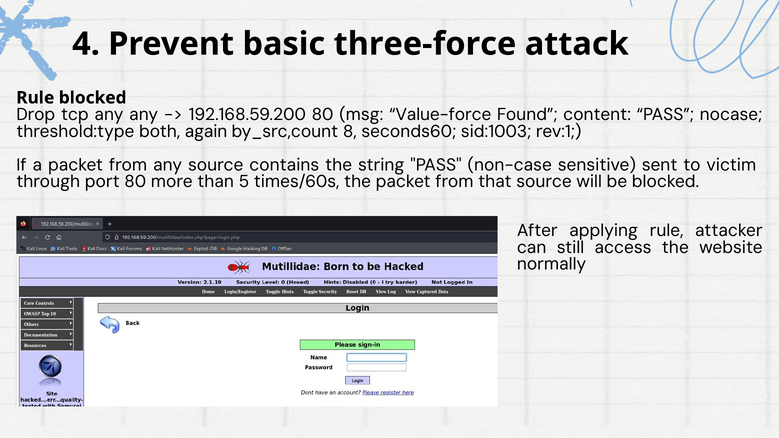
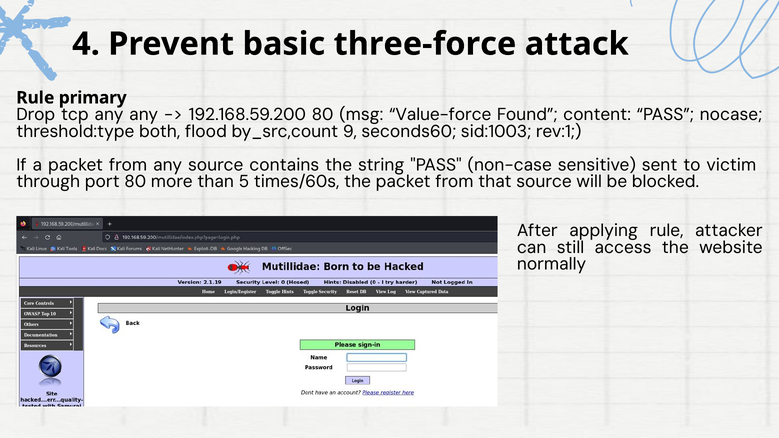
Rule blocked: blocked -> primary
again: again -> flood
8: 8 -> 9
